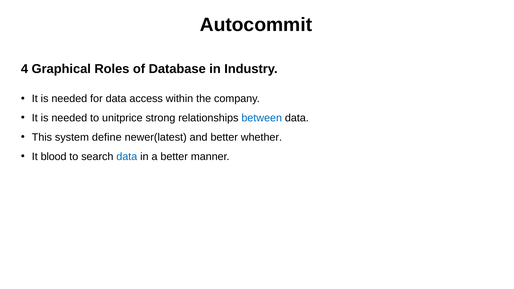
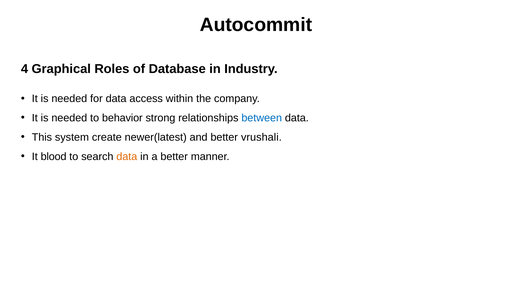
unitprice: unitprice -> behavior
define: define -> create
whether: whether -> vrushali
data at (127, 157) colour: blue -> orange
